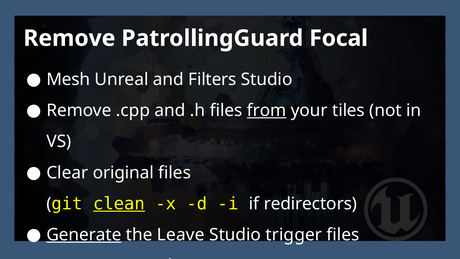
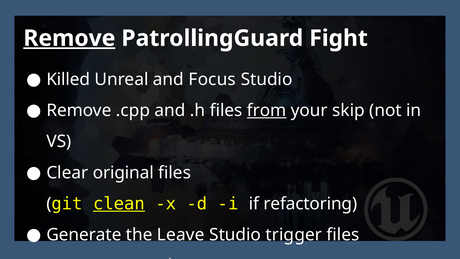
Remove at (69, 38) underline: none -> present
Focal: Focal -> Fight
Mesh: Mesh -> Killed
Filters: Filters -> Focus
tiles: tiles -> skip
redirectors: redirectors -> refactoring
Generate underline: present -> none
